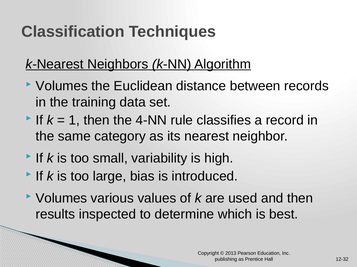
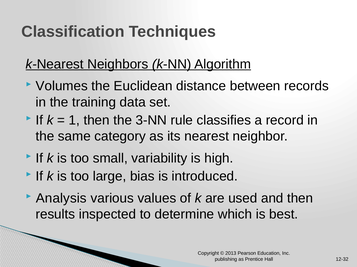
4-NN: 4-NN -> 3-NN
Volumes at (61, 199): Volumes -> Analysis
